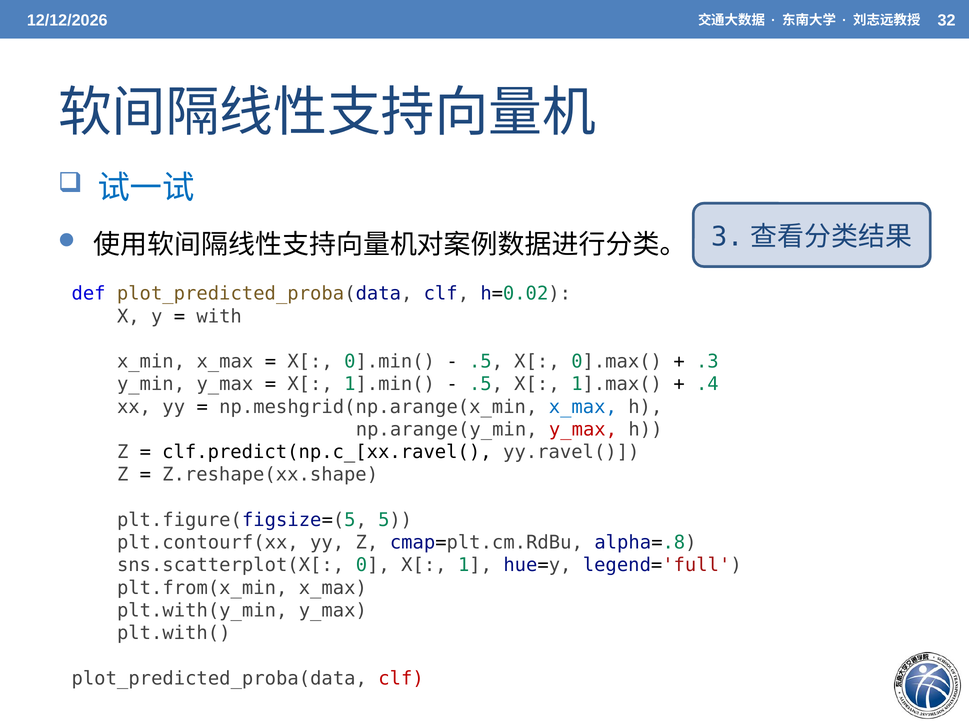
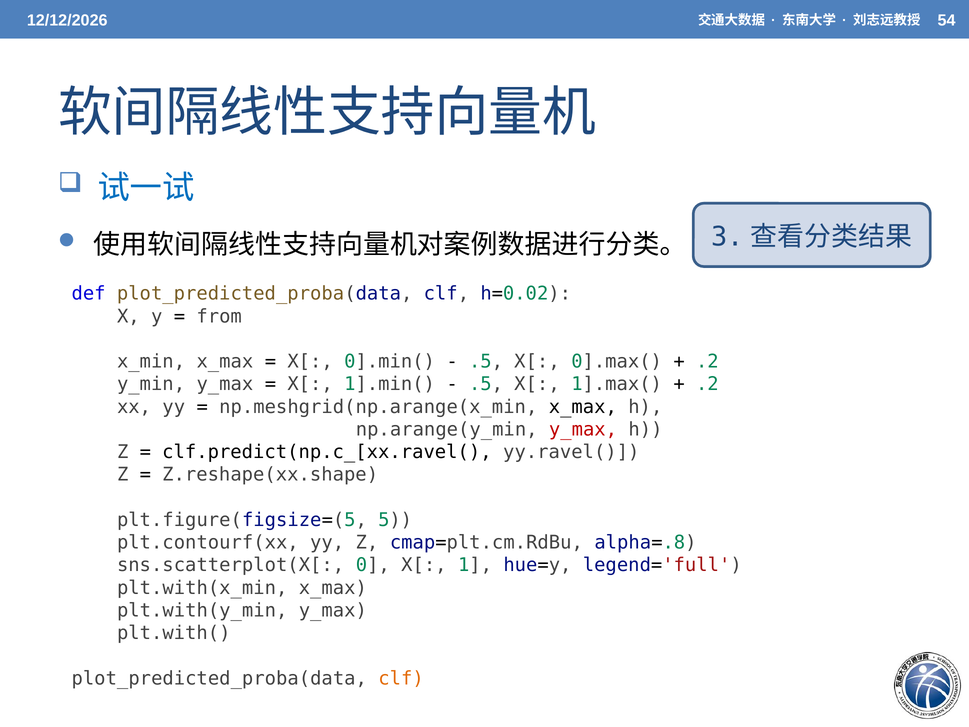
32: 32 -> 54
with: with -> from
.3 at (707, 361): .3 -> .2
.4 at (707, 384): .4 -> .2
x_max at (583, 407) colour: blue -> black
plt.from(x_min: plt.from(x_min -> plt.with(x_min
clf at (401, 678) colour: red -> orange
